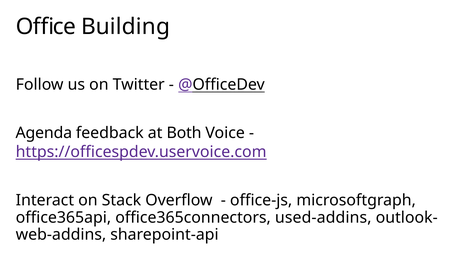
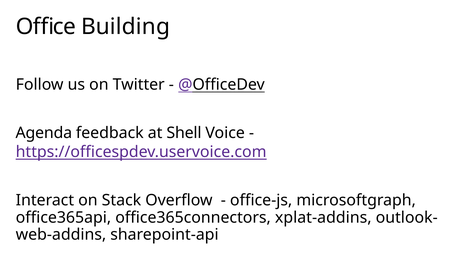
Both: Both -> Shell
used-addins: used-addins -> xplat-addins
